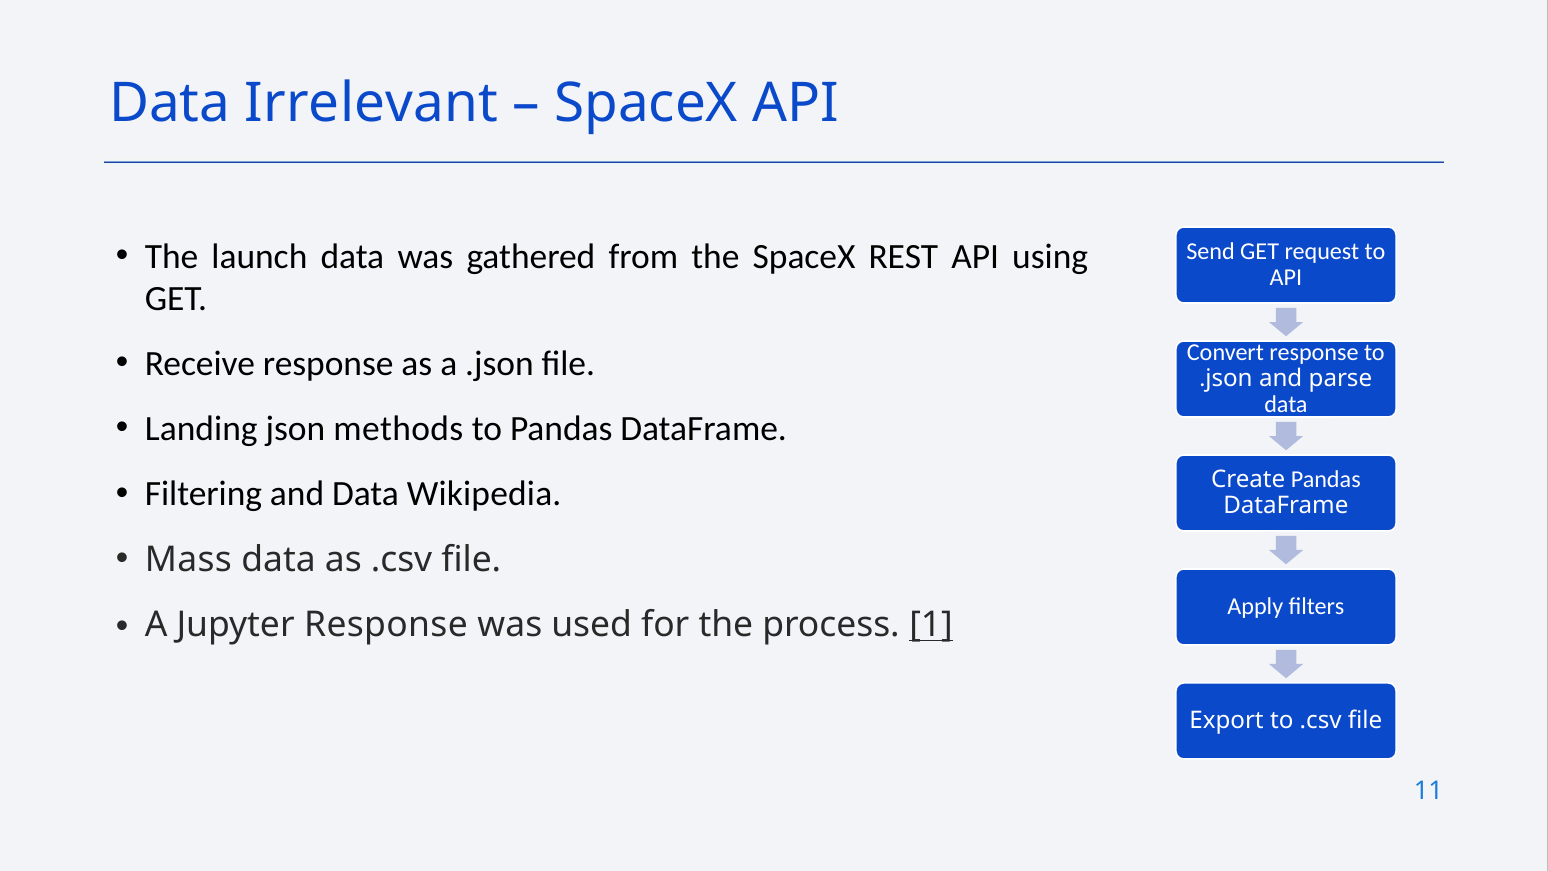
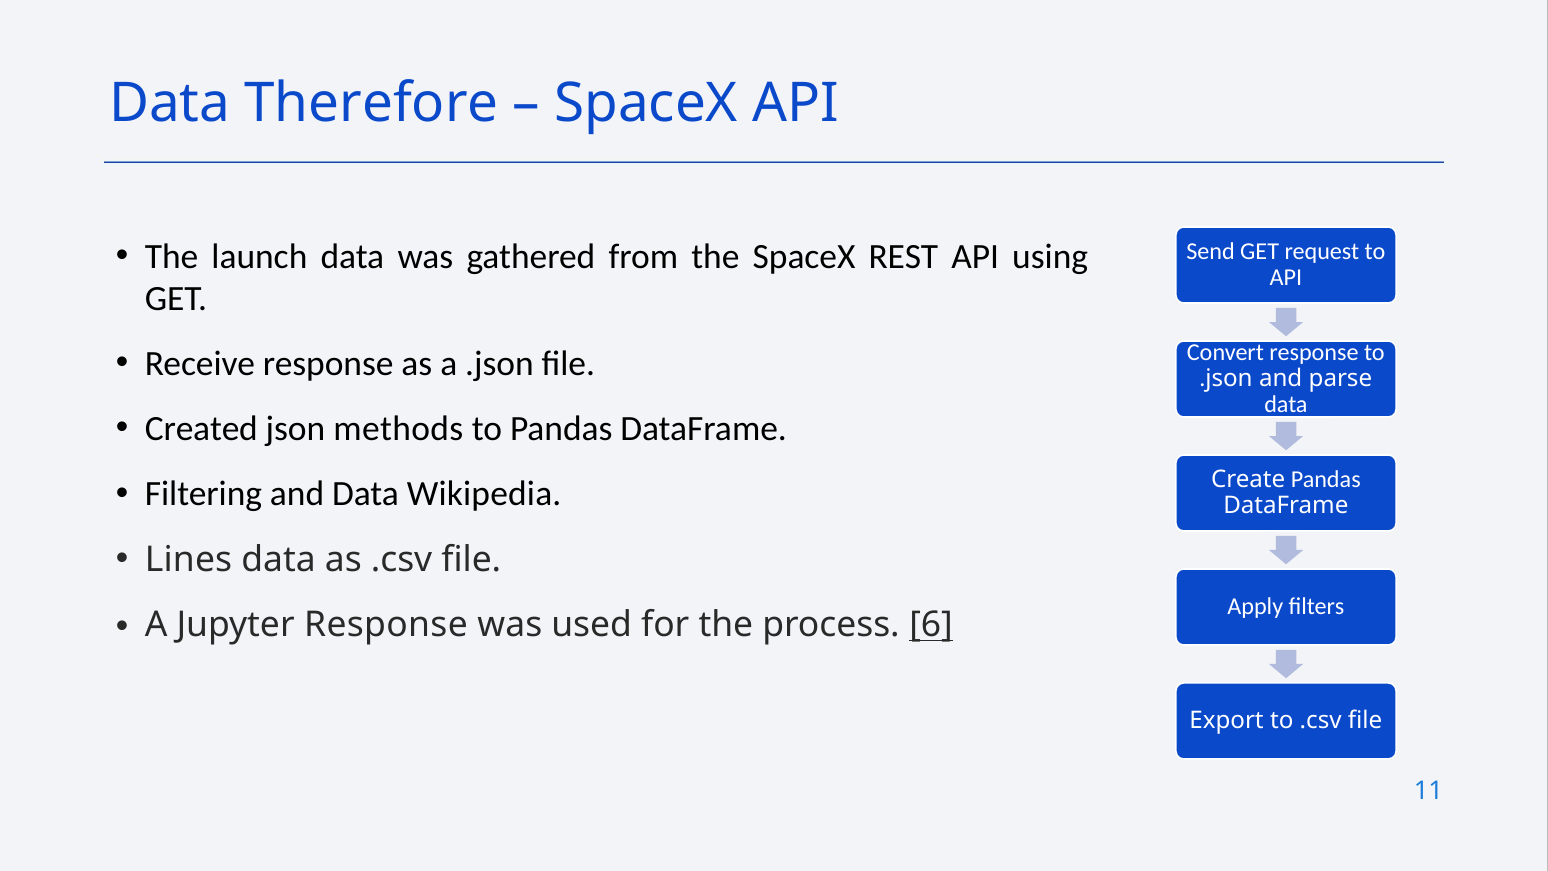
Irrelevant: Irrelevant -> Therefore
Landing: Landing -> Created
Mass: Mass -> Lines
1: 1 -> 6
